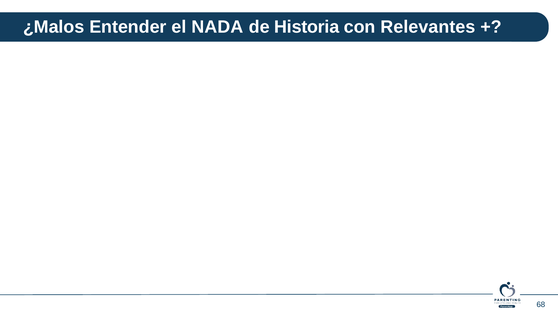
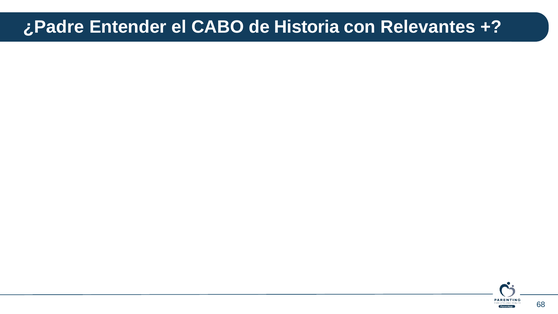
¿Malos: ¿Malos -> ¿Padre
NADA: NADA -> CABO
